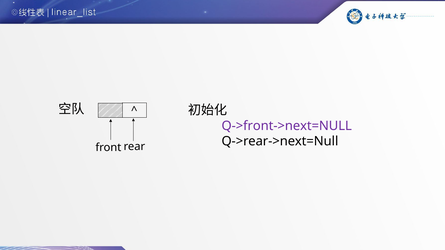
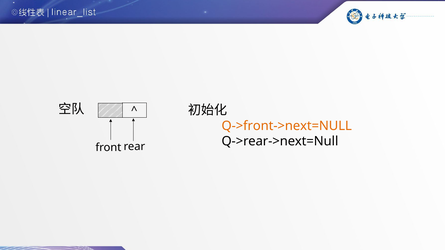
Q->front->next=NULL colour: purple -> orange
